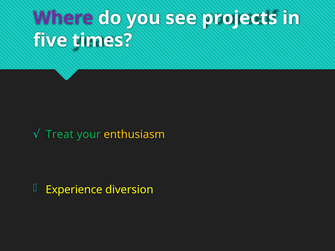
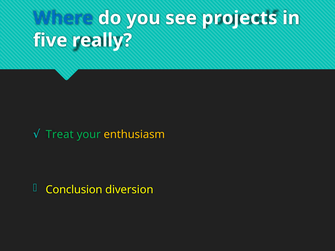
Where colour: purple -> blue
times: times -> really
Experience: Experience -> Conclusion
